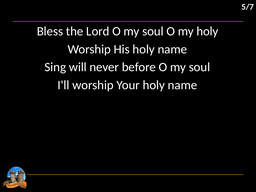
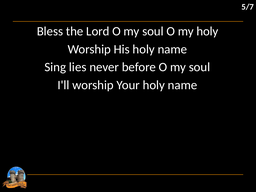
will: will -> lies
